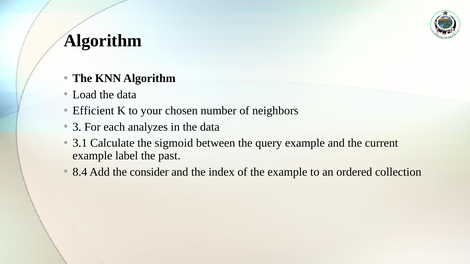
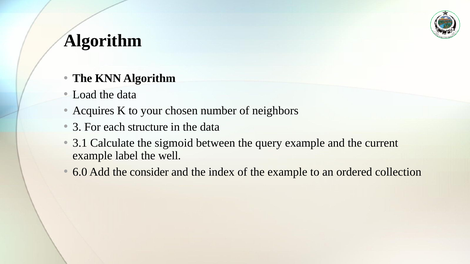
Efficient: Efficient -> Acquires
analyzes: analyzes -> structure
past: past -> well
8.4: 8.4 -> 6.0
